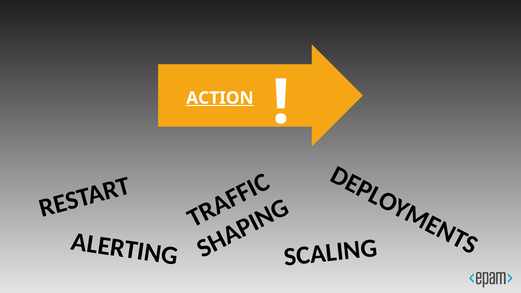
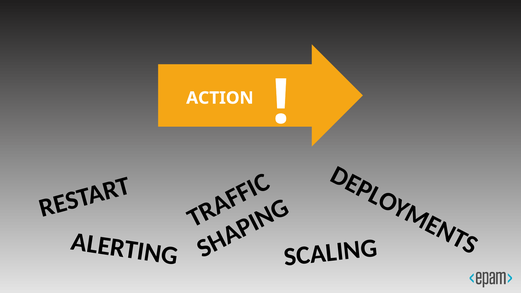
ACTION underline: present -> none
